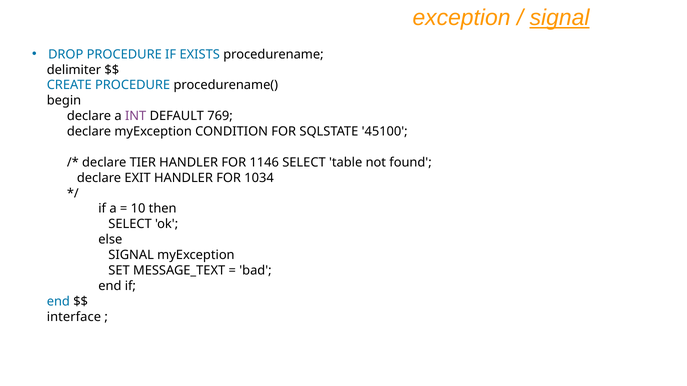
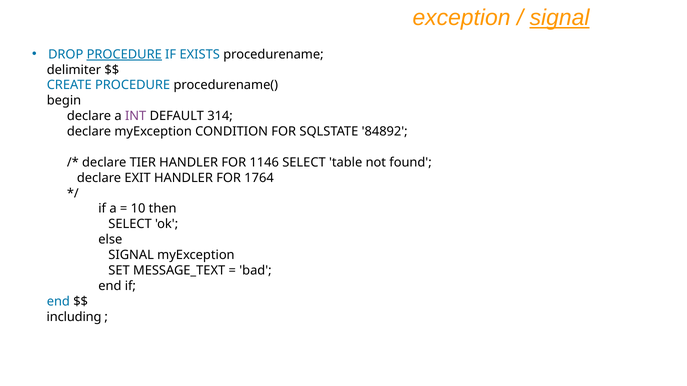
PROCEDURE at (124, 54) underline: none -> present
769: 769 -> 314
45100: 45100 -> 84892
1034: 1034 -> 1764
interface: interface -> including
